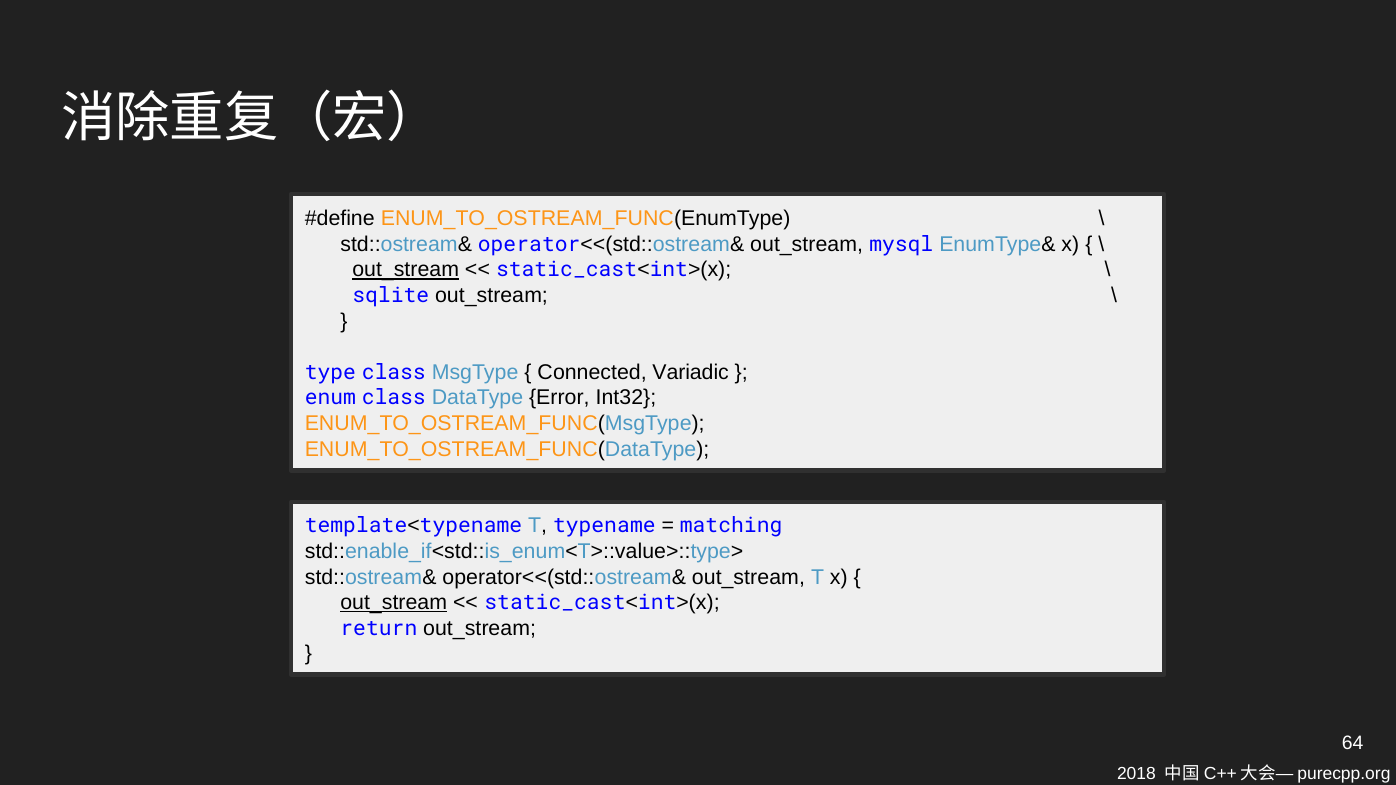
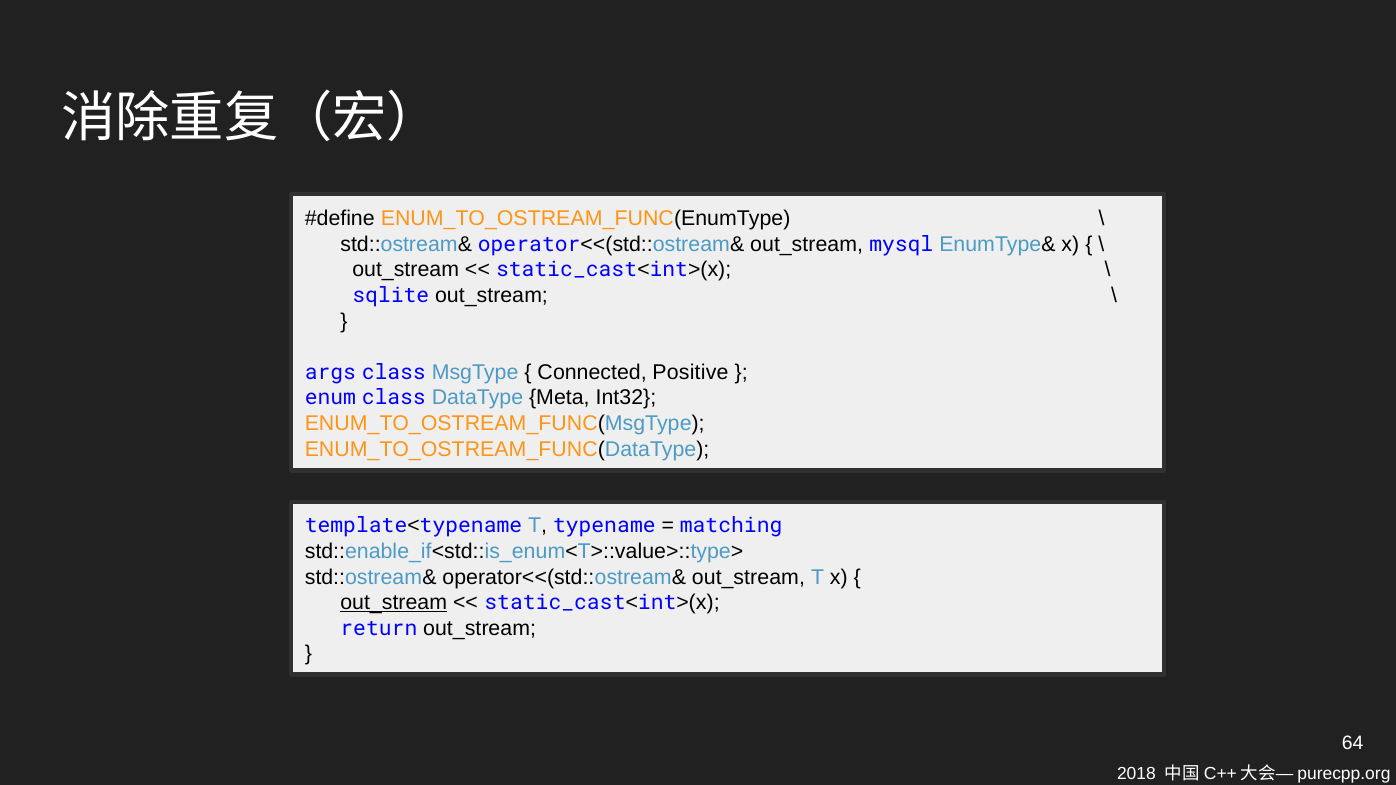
out_stream at (406, 270) underline: present -> none
type: type -> args
Variadic: Variadic -> Positive
Error: Error -> Meta
